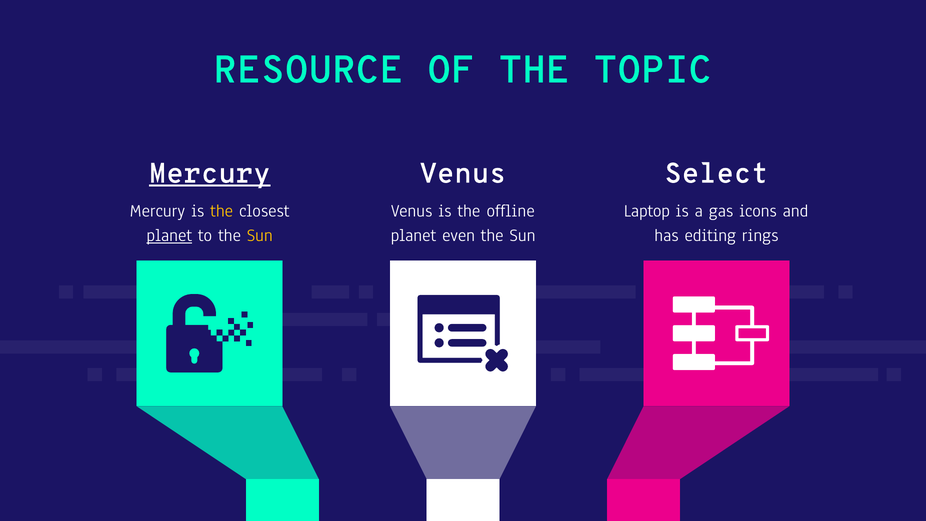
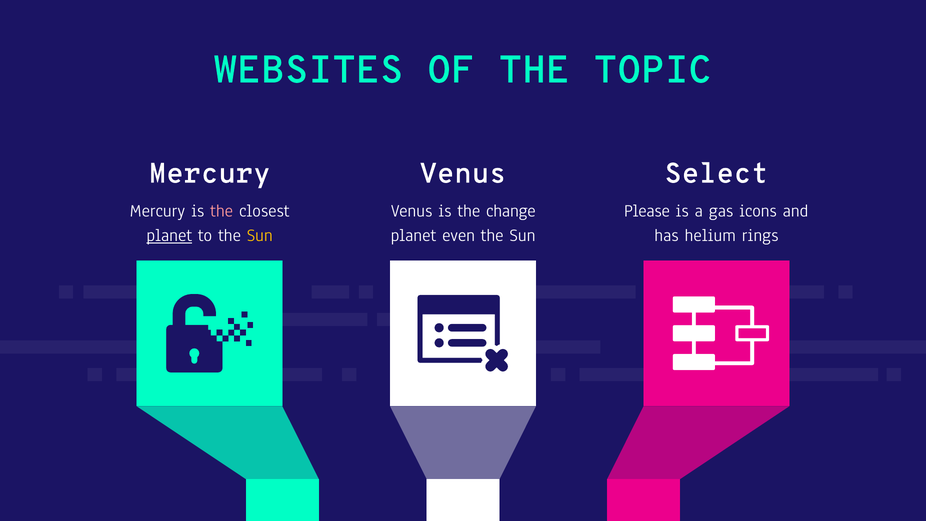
RESOURCE: RESOURCE -> WEBSITES
Mercury at (210, 173) underline: present -> none
the at (222, 211) colour: yellow -> pink
offline: offline -> change
Laptop: Laptop -> Please
editing: editing -> helium
